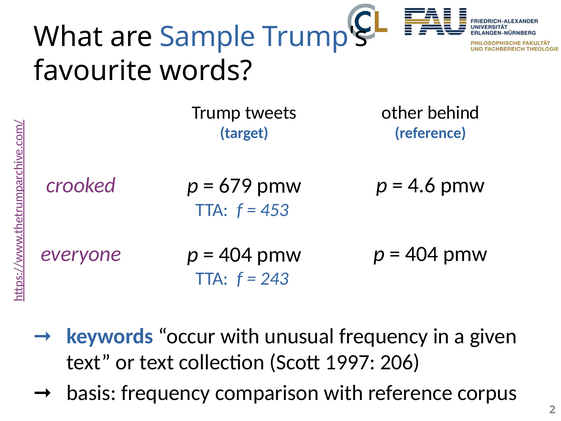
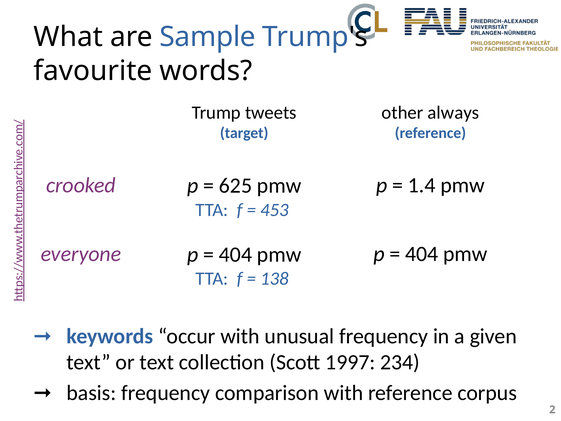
behind: behind -> always
679: 679 -> 625
4.6: 4.6 -> 1.4
243: 243 -> 138
206: 206 -> 234
